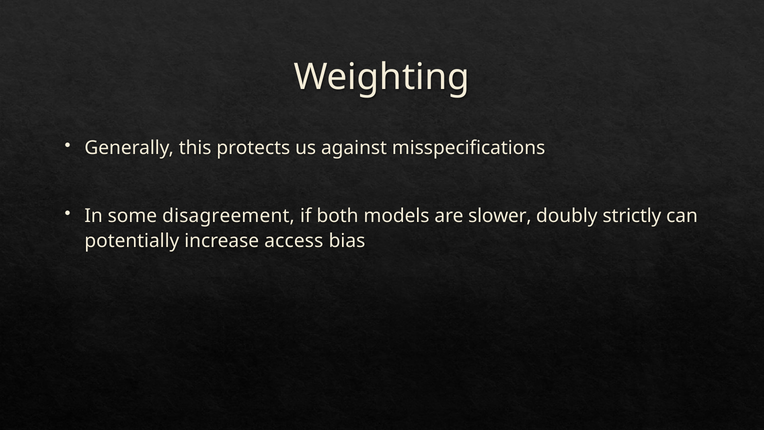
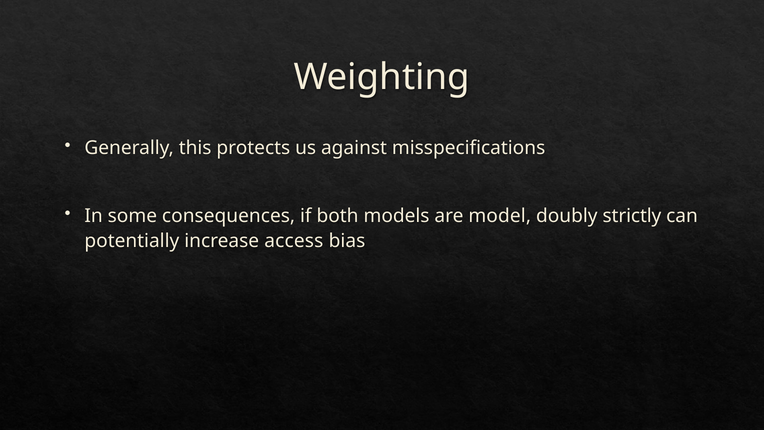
disagreement: disagreement -> consequences
slower: slower -> model
